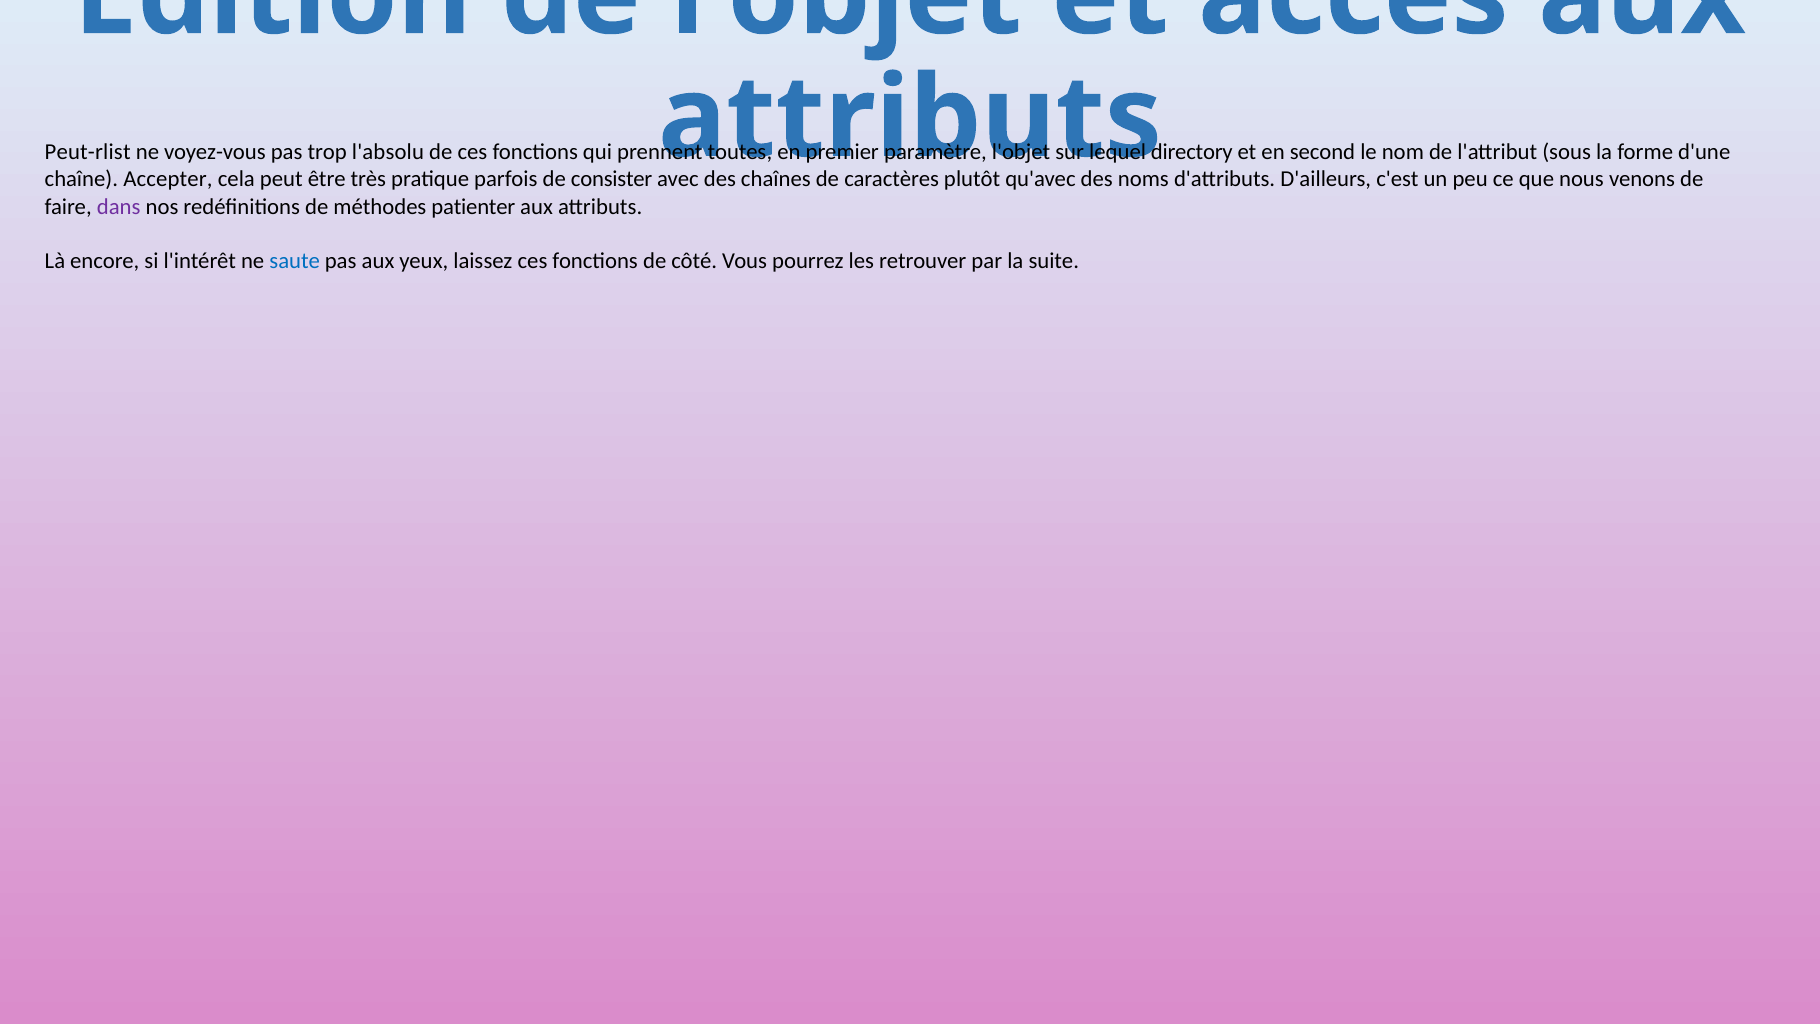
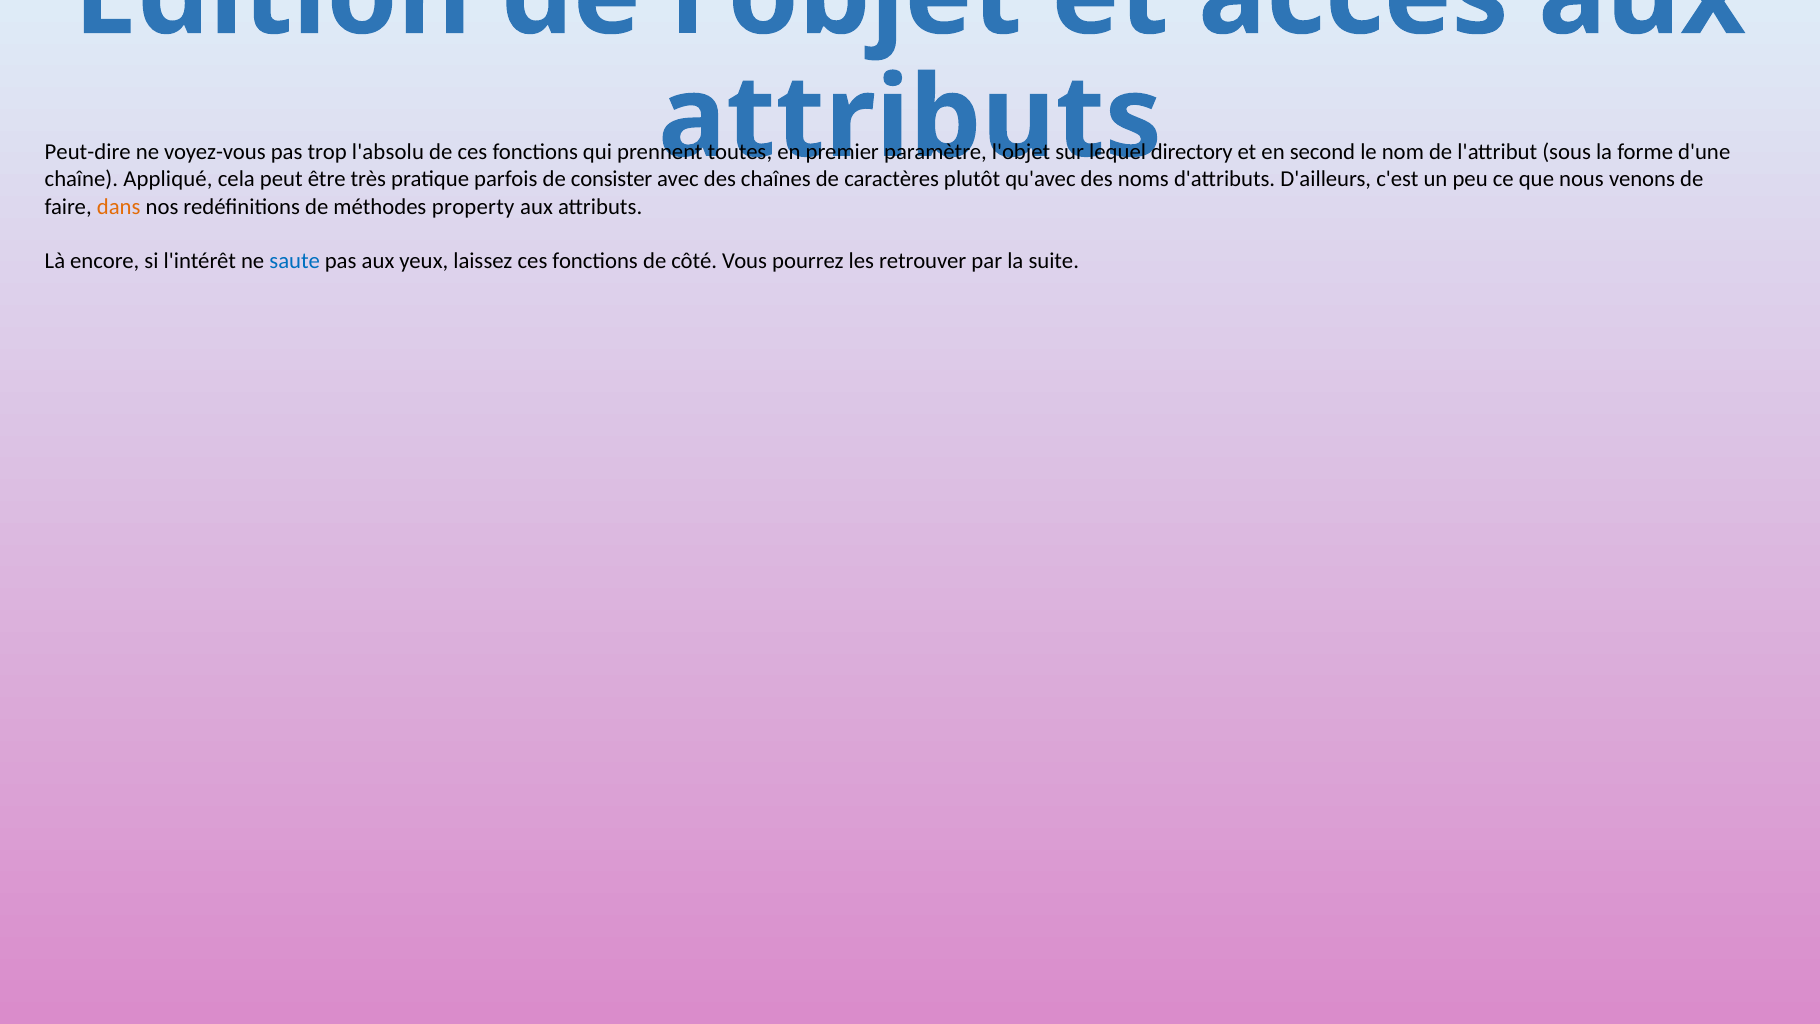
Peut-rlist: Peut-rlist -> Peut-dire
Accepter: Accepter -> Appliqué
dans colour: purple -> orange
patienter: patienter -> property
